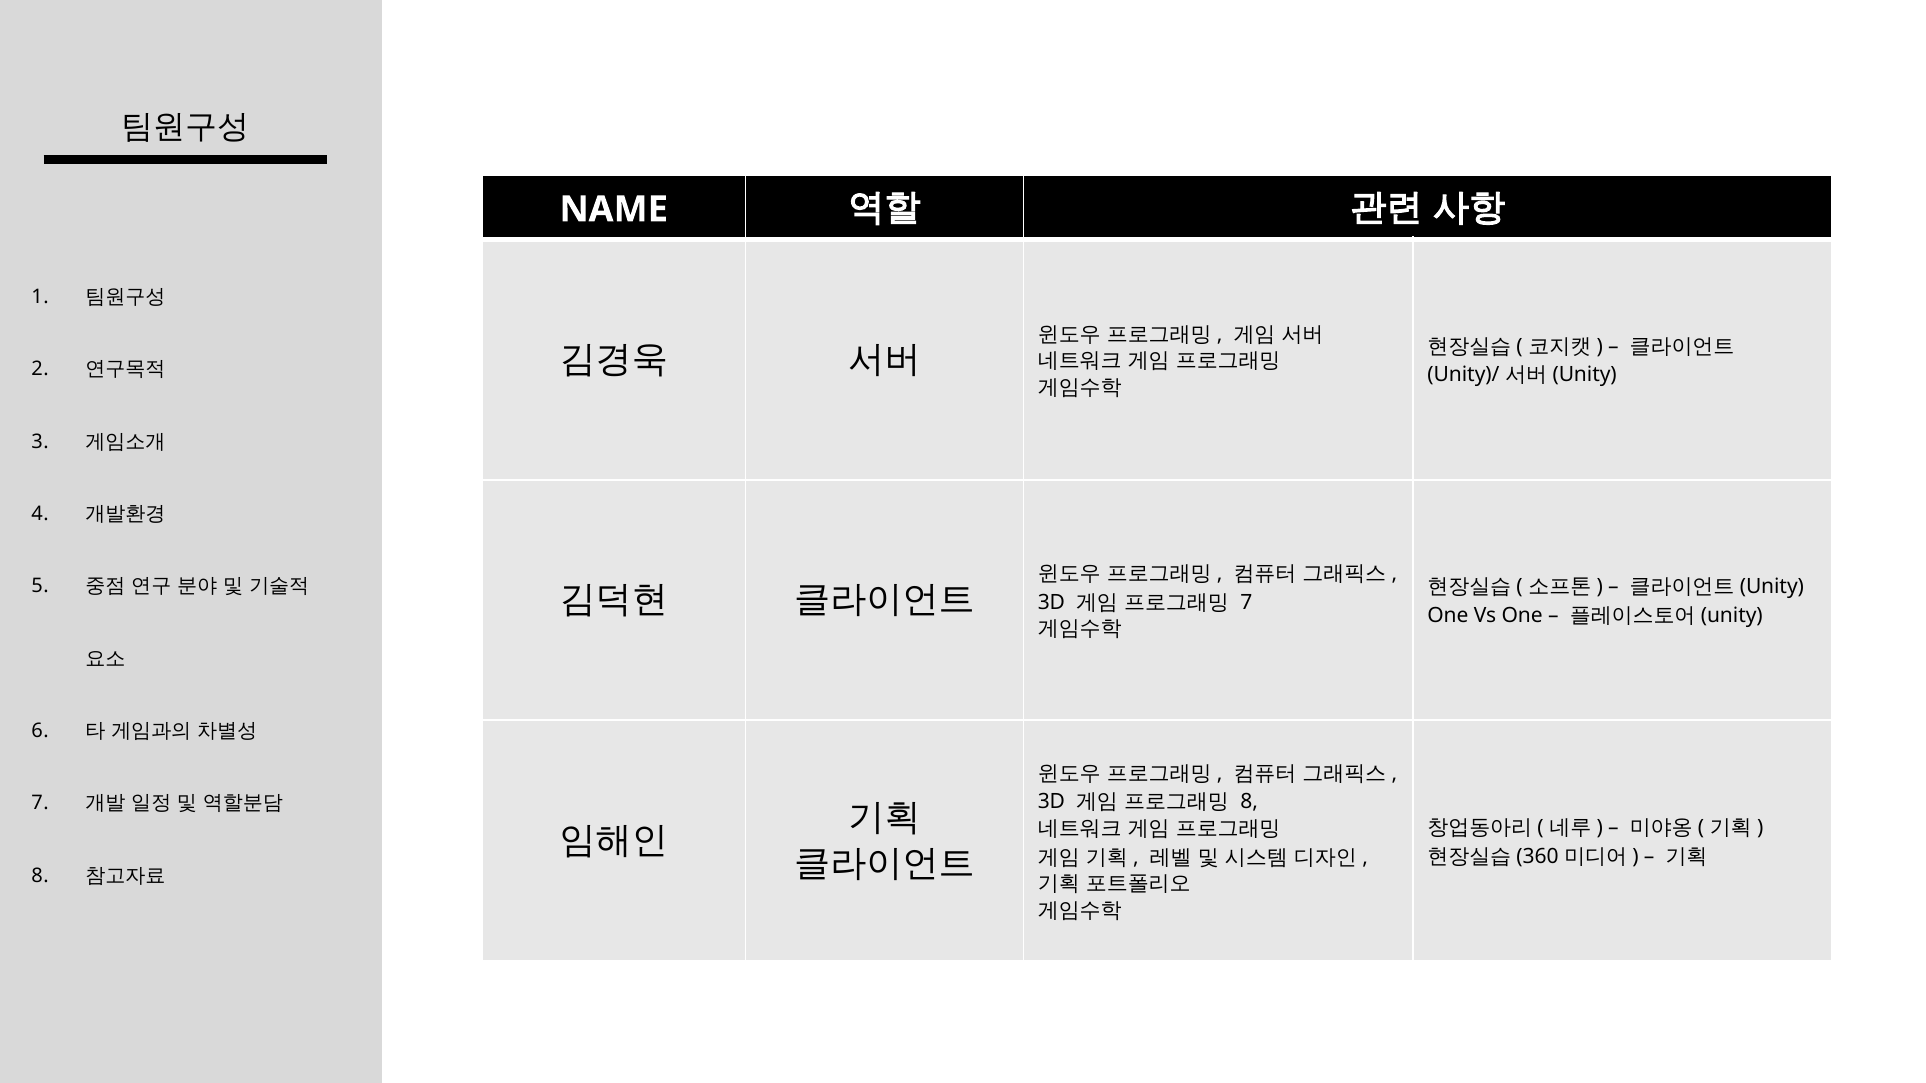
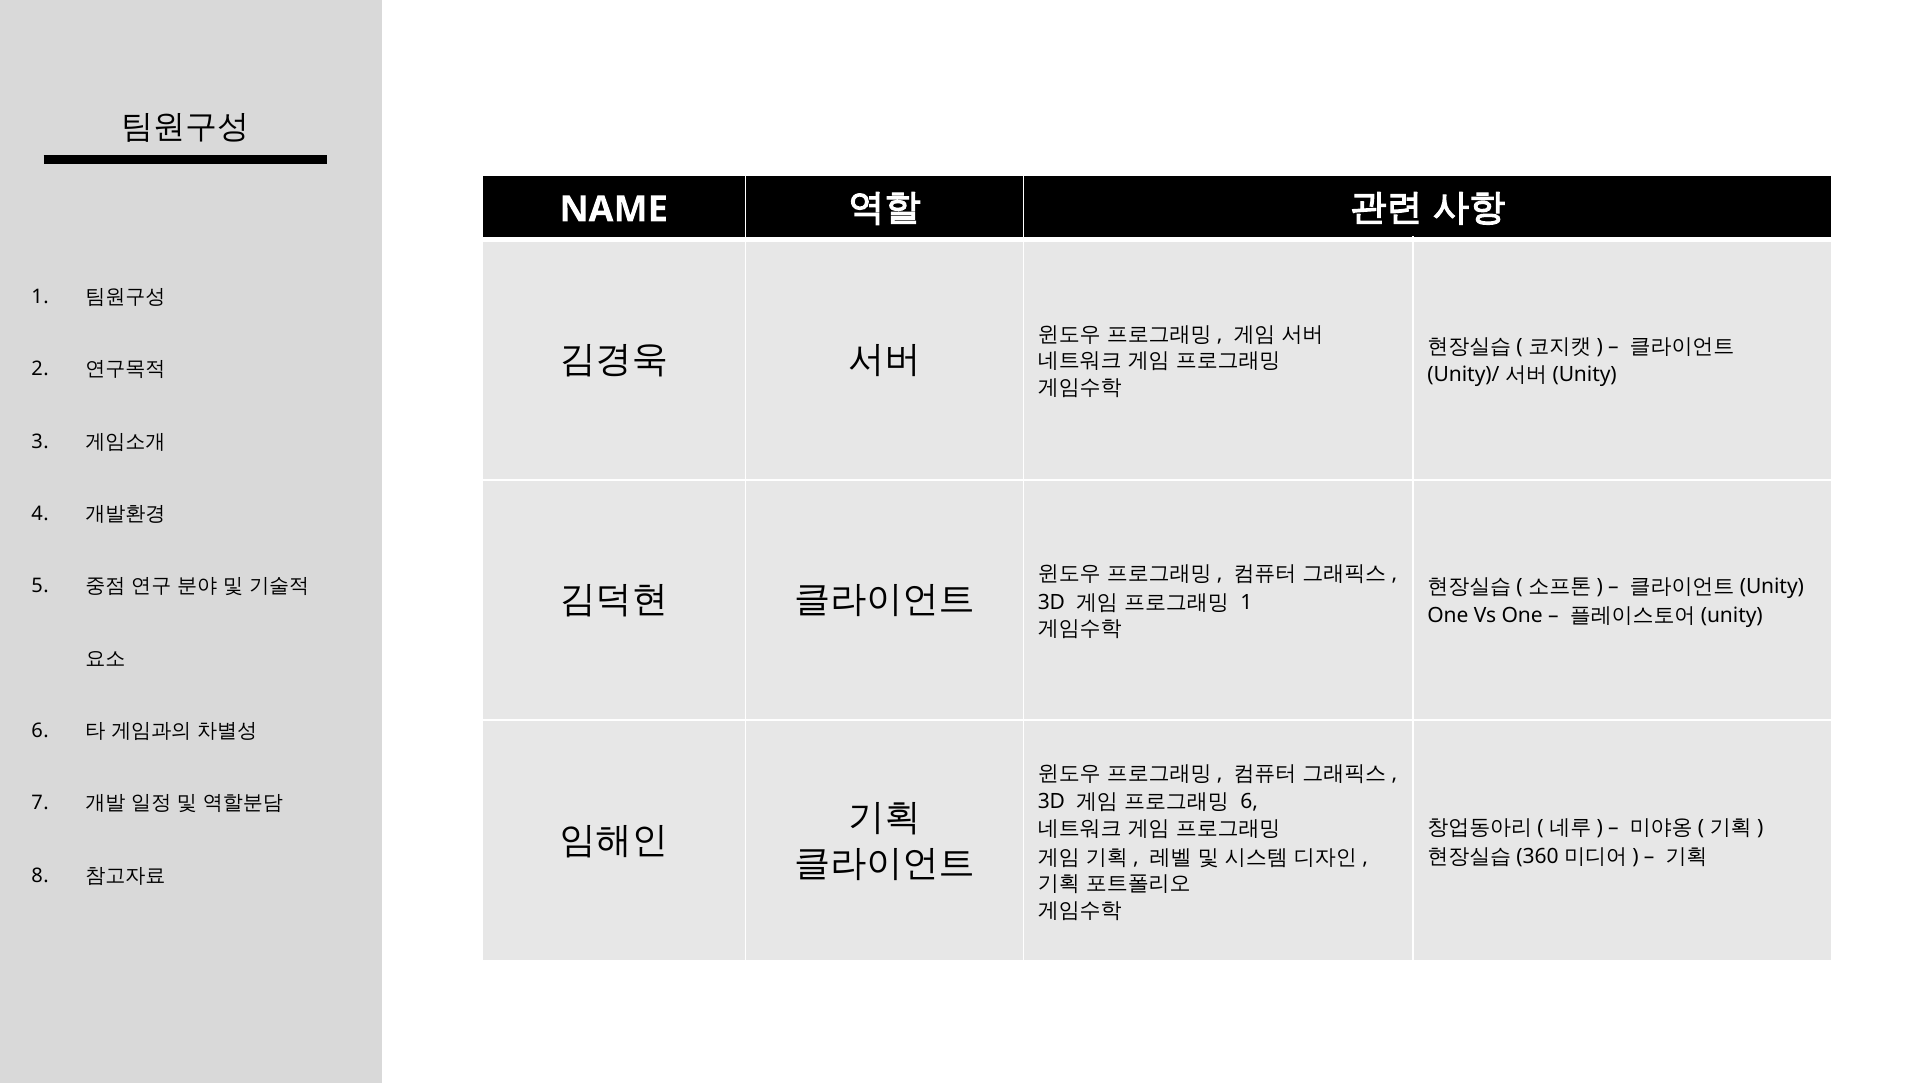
7 at (1247, 602): 7 -> 1
8 at (1249, 802): 8 -> 6
